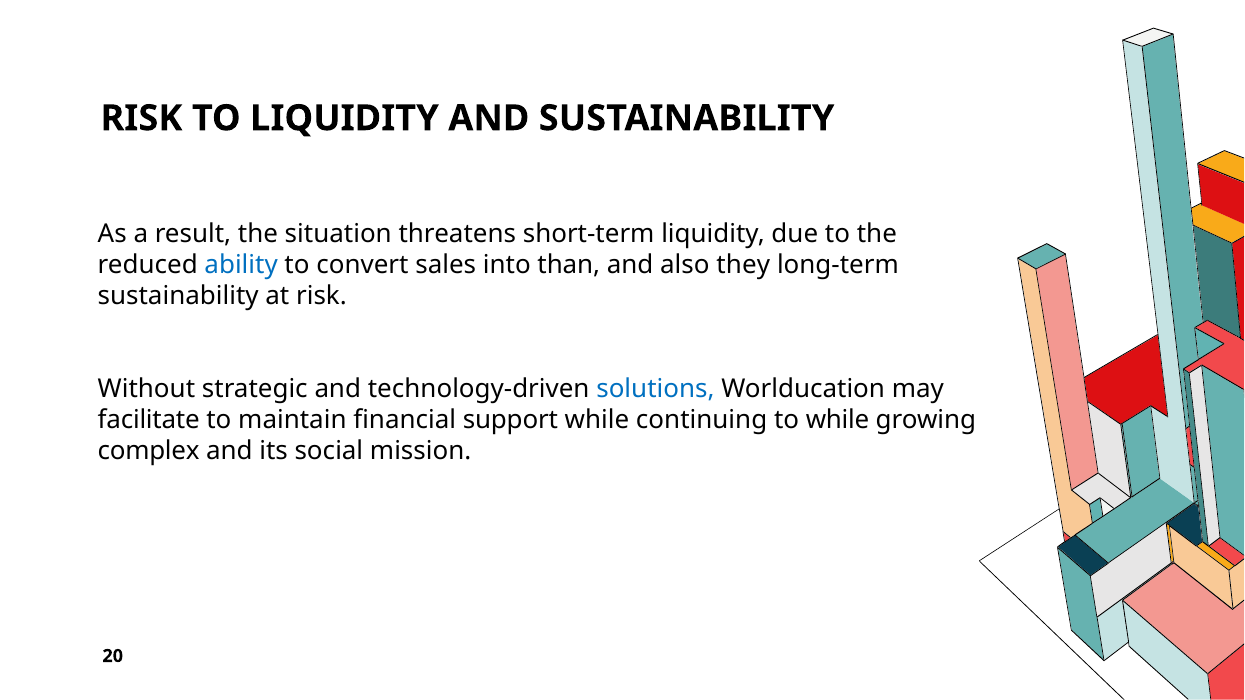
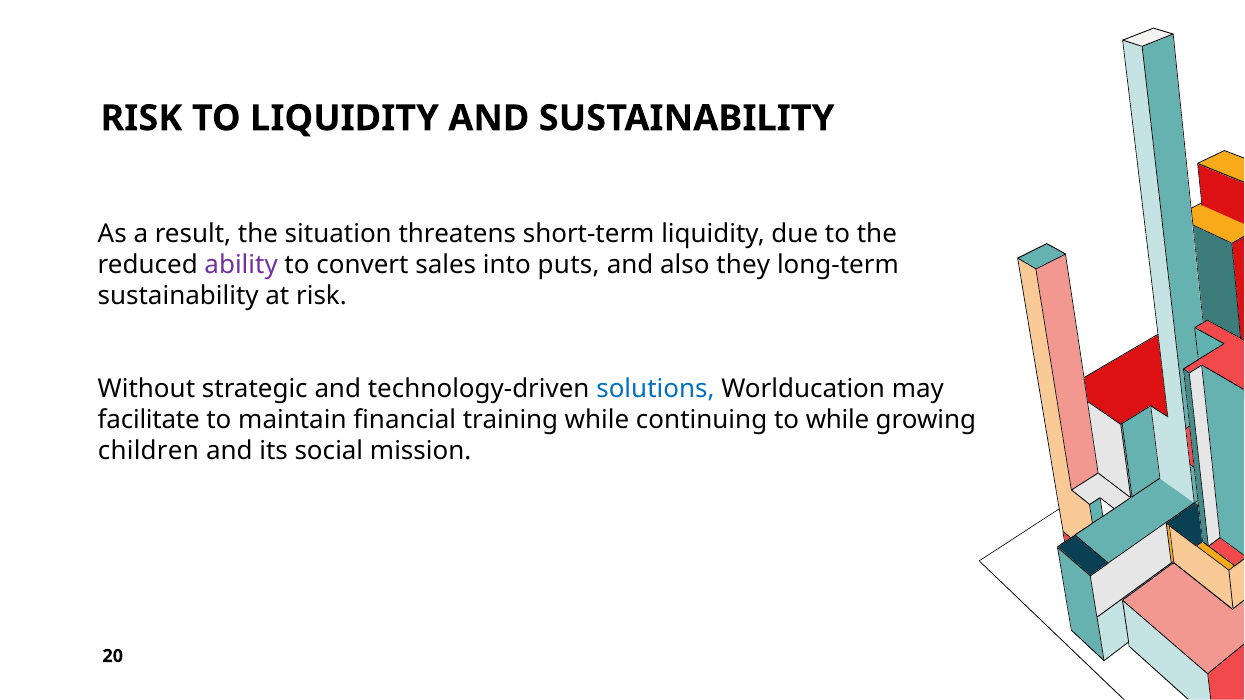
ability colour: blue -> purple
than: than -> puts
support: support -> training
complex: complex -> children
